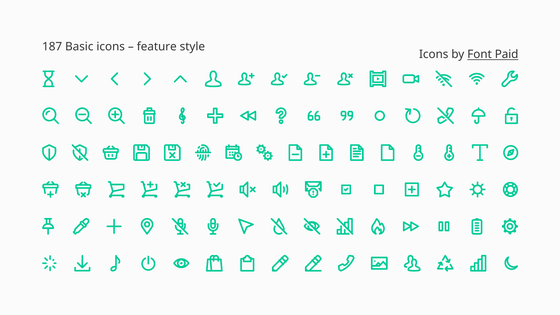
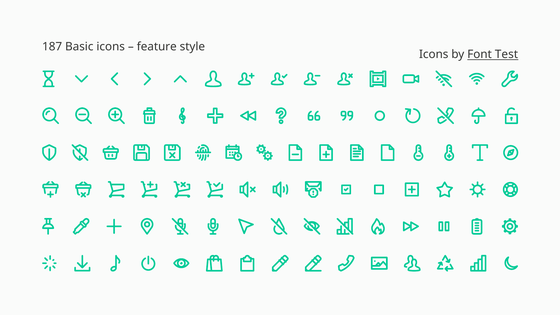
Paid: Paid -> Test
